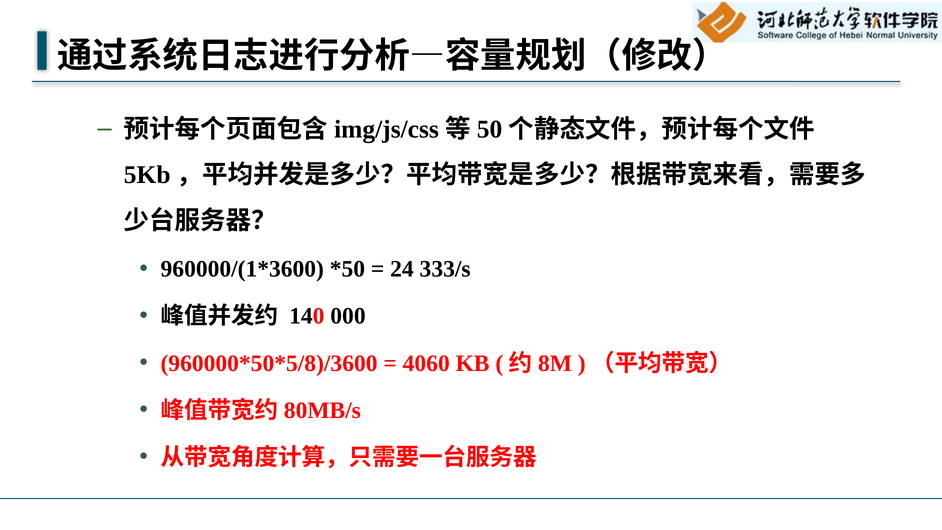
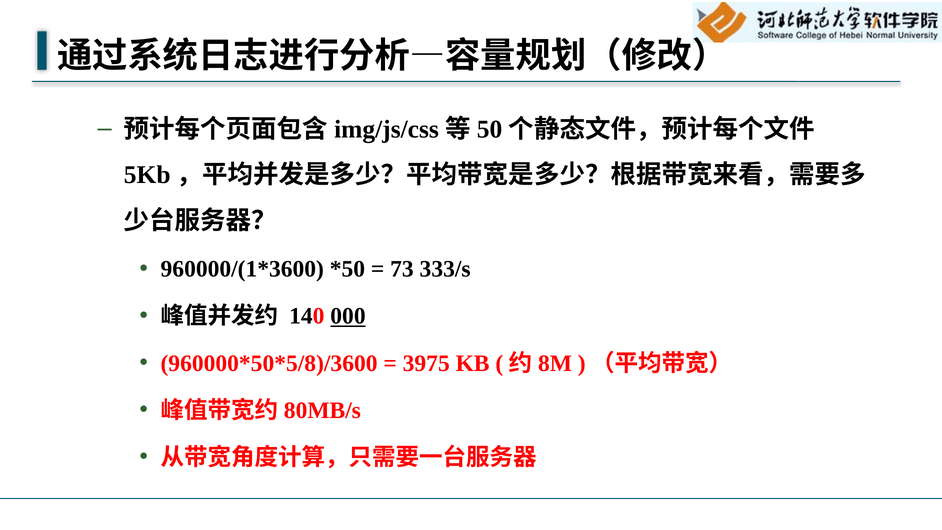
24: 24 -> 73
000 underline: none -> present
4060: 4060 -> 3975
